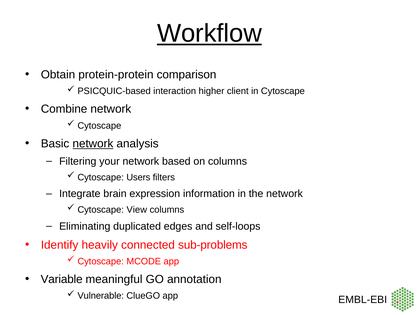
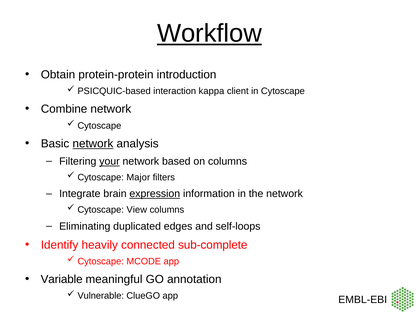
comparison: comparison -> introduction
higher: higher -> kappa
your underline: none -> present
Users: Users -> Major
expression underline: none -> present
sub-problems: sub-problems -> sub-complete
